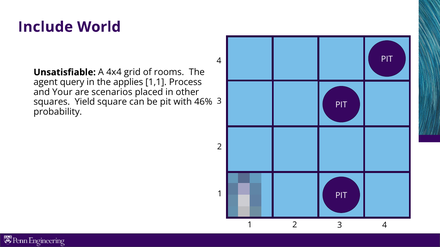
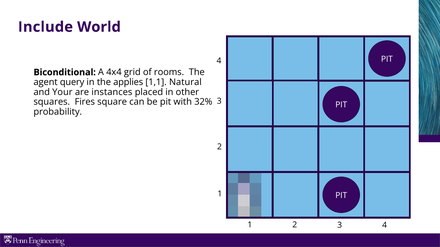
Unsatisfiable: Unsatisfiable -> Biconditional
Process: Process -> Natural
scenarios: scenarios -> instances
Yield: Yield -> Fires
46%: 46% -> 32%
